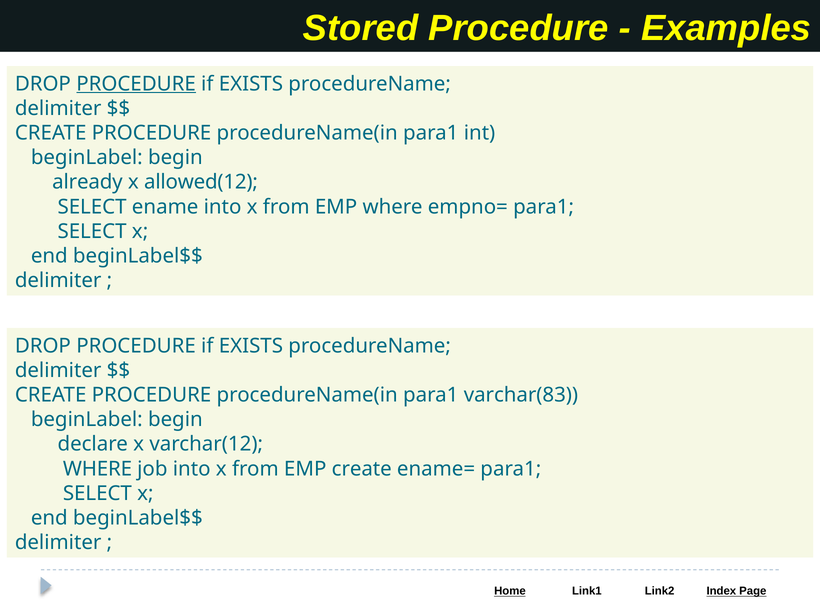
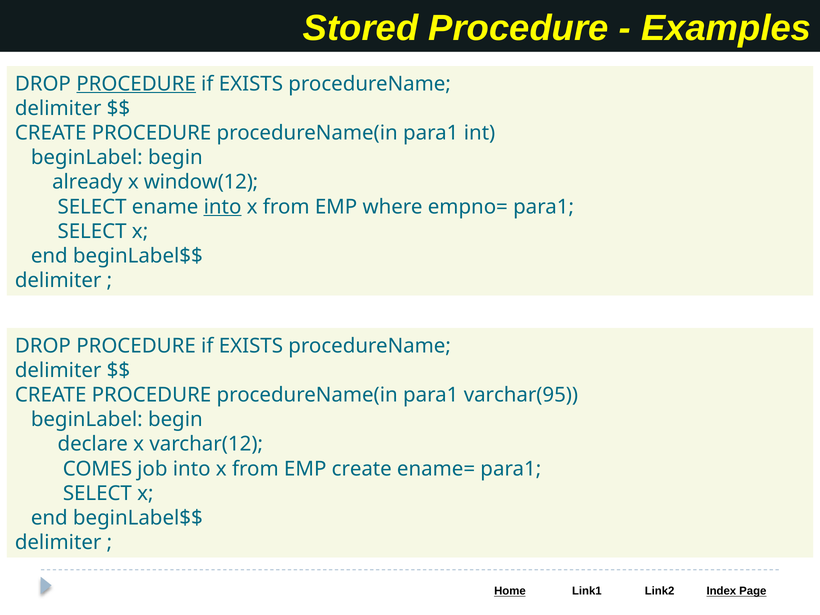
allowed(12: allowed(12 -> window(12
into at (223, 207) underline: none -> present
varchar(83: varchar(83 -> varchar(95
WHERE at (97, 469): WHERE -> COMES
